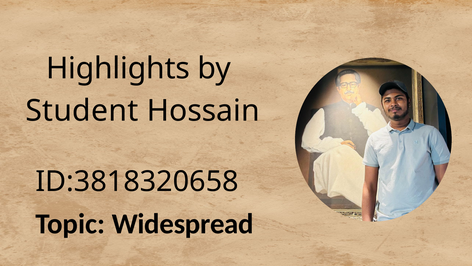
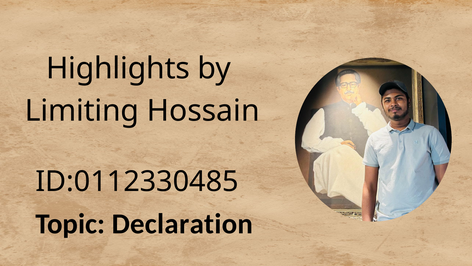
Student: Student -> Limiting
ID:3818320658: ID:3818320658 -> ID:0112330485
Widespread: Widespread -> Declaration
